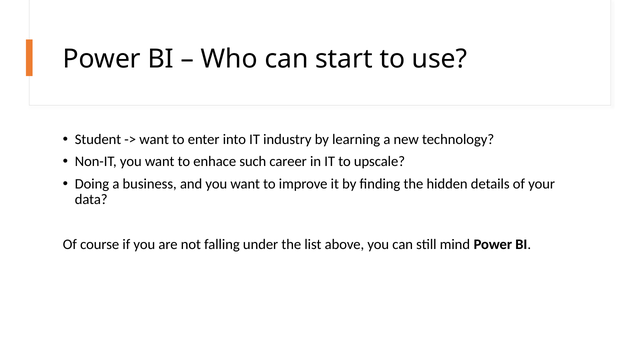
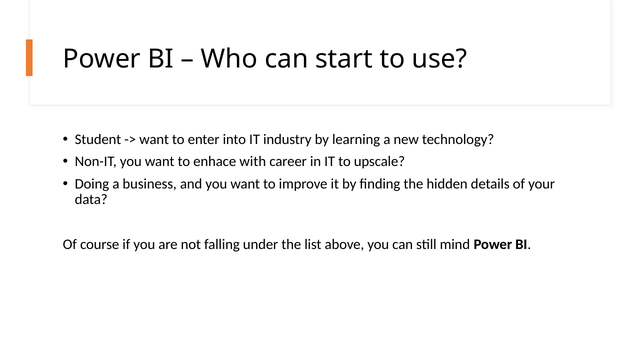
such: such -> with
